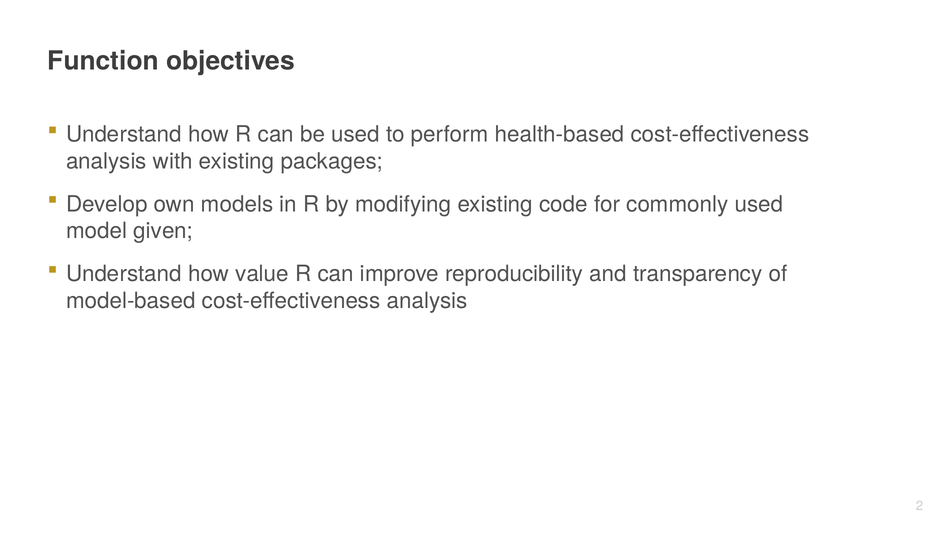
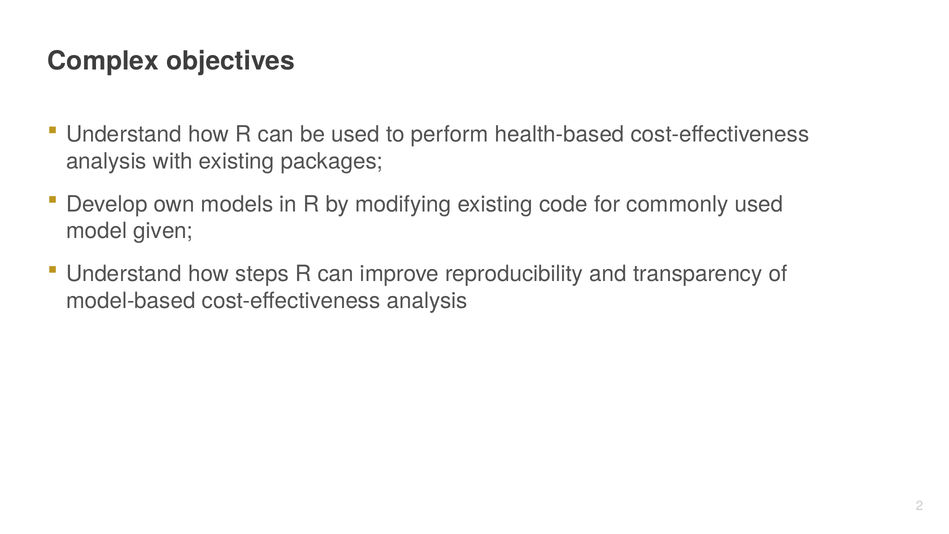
Function: Function -> Complex
value: value -> steps
